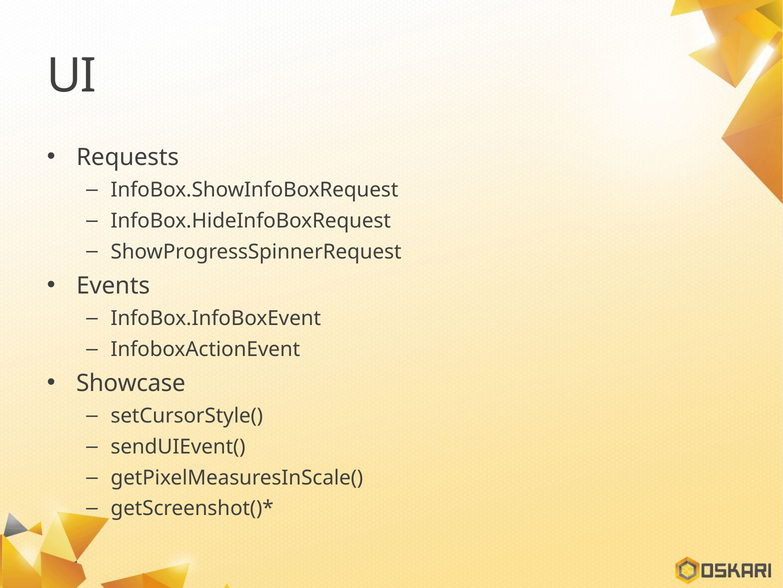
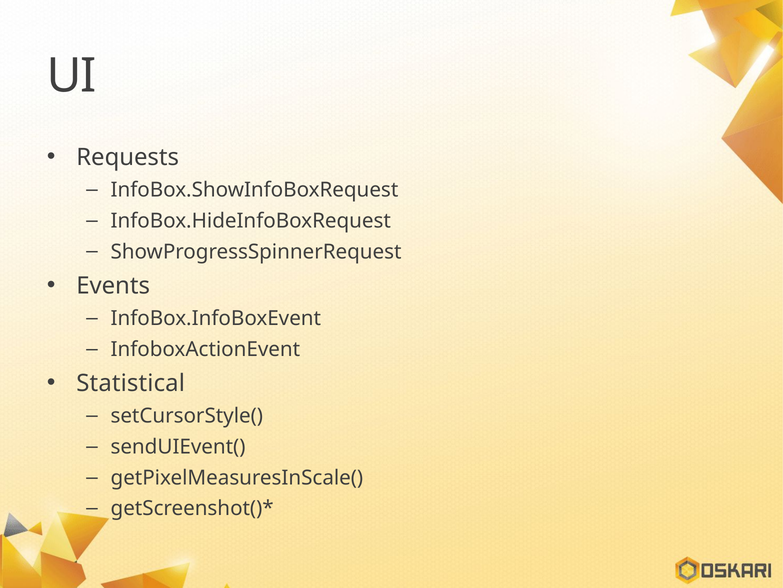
Showcase: Showcase -> Statistical
